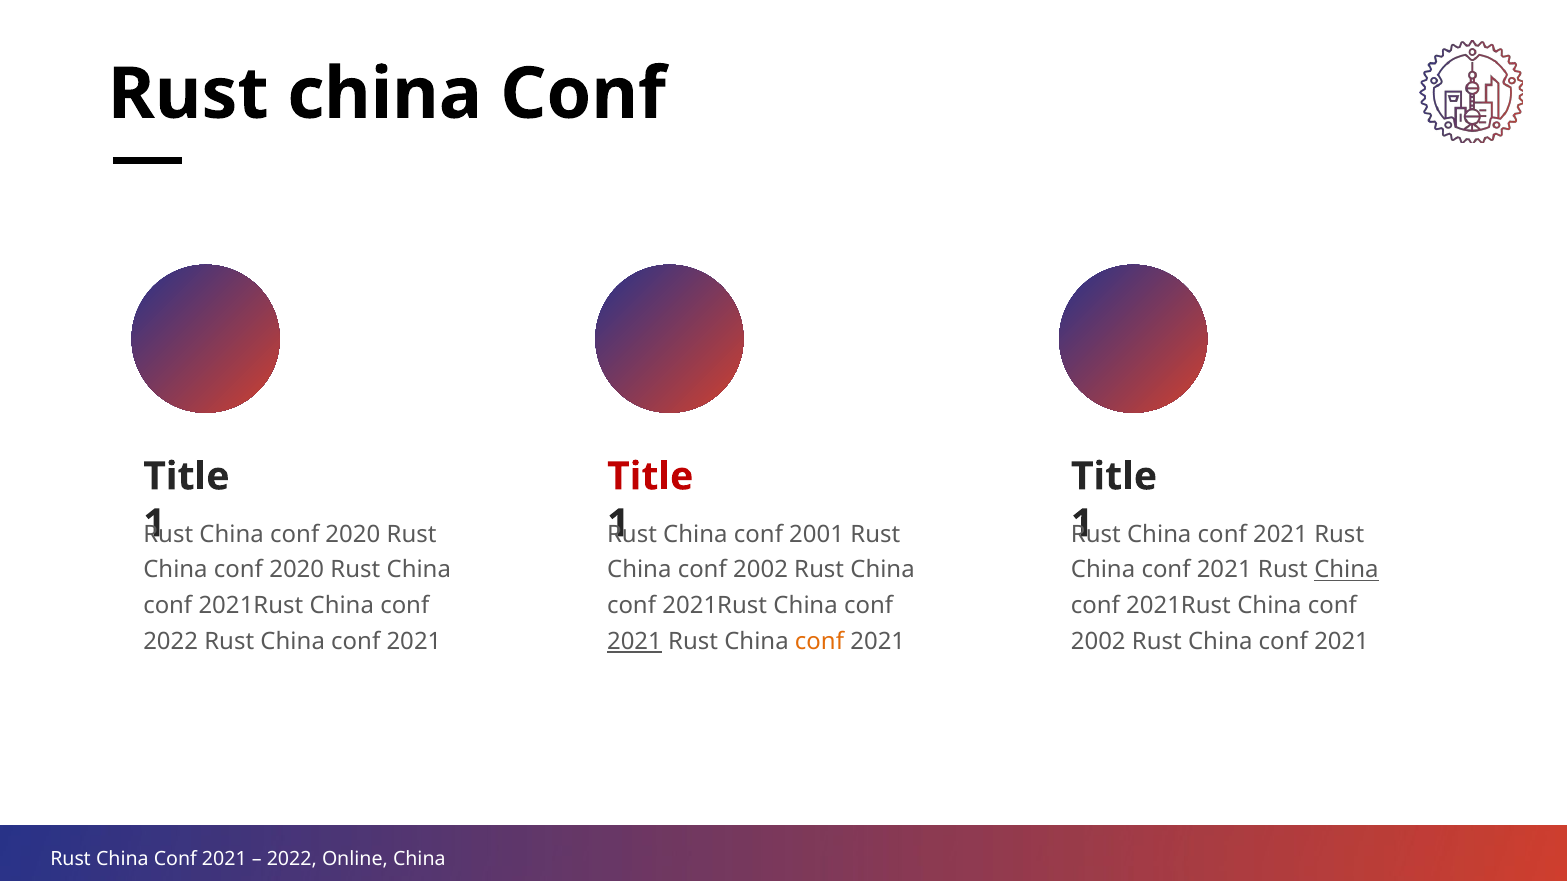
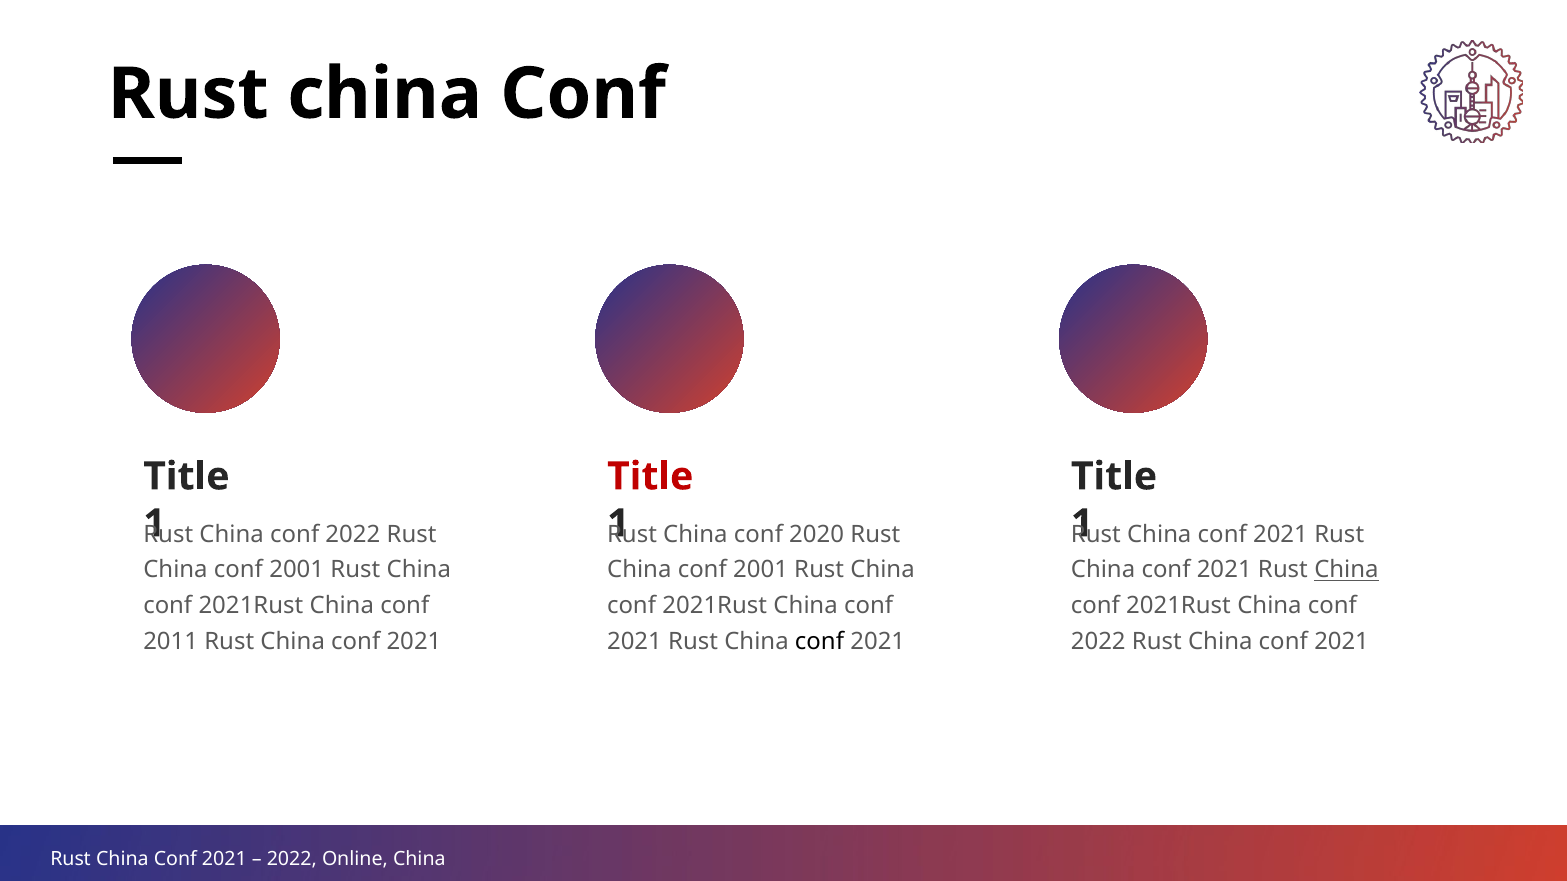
2020 at (353, 534): 2020 -> 2022
2001: 2001 -> 2020
2020 at (297, 570): 2020 -> 2001
2002 at (761, 570): 2002 -> 2001
2022 at (171, 642): 2022 -> 2011
2021 at (634, 642) underline: present -> none
conf at (819, 642) colour: orange -> black
2002 at (1098, 642): 2002 -> 2022
